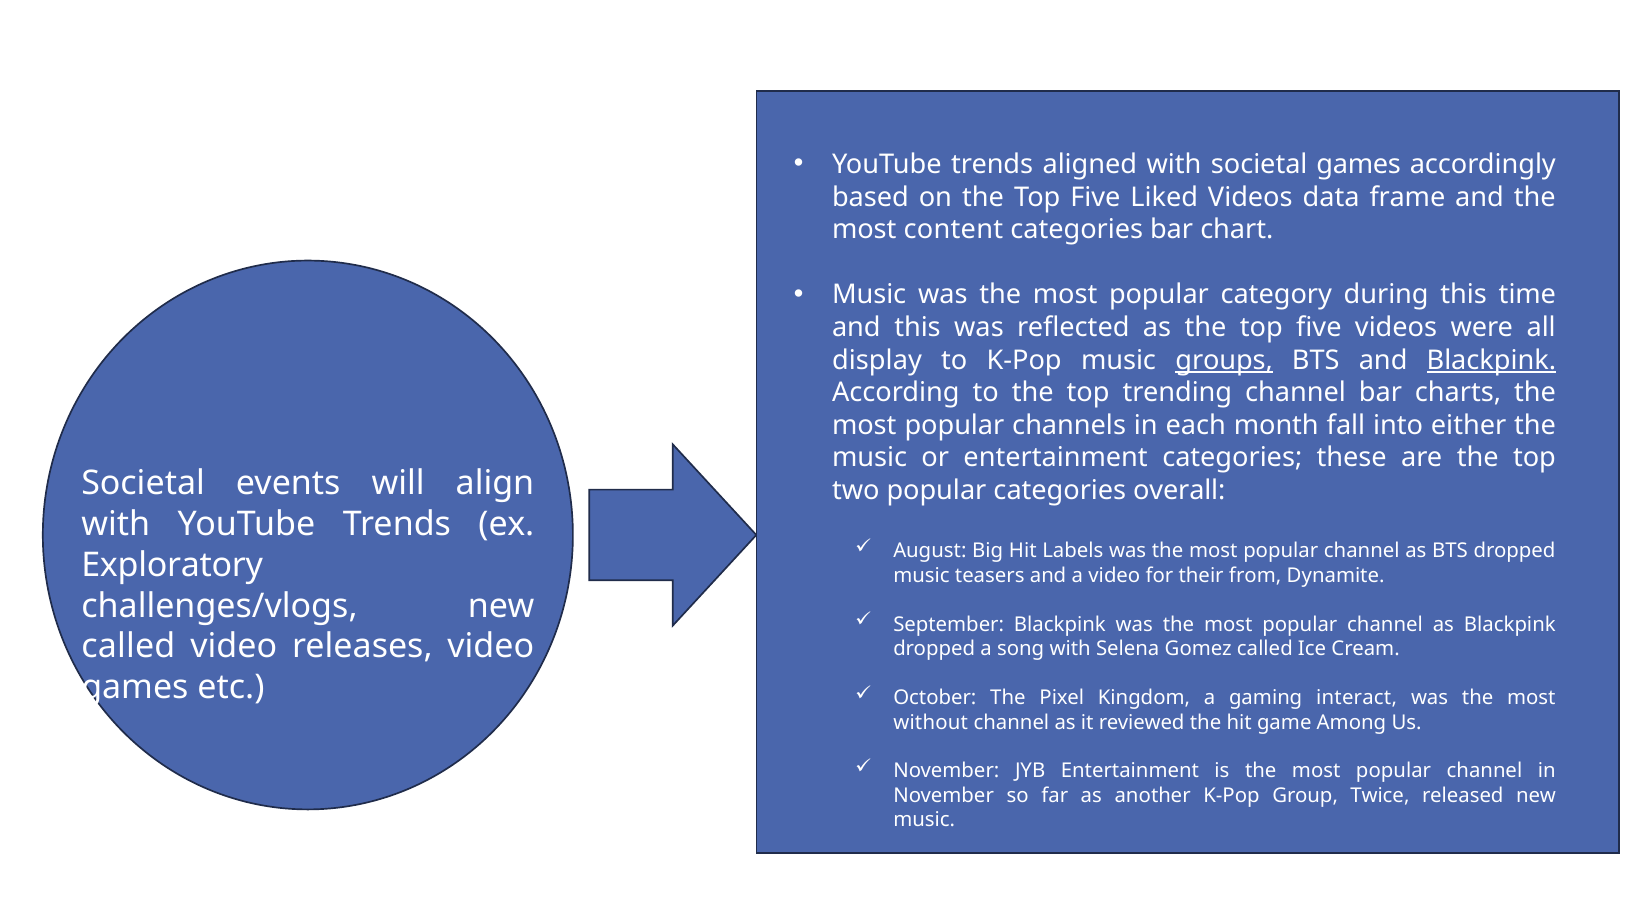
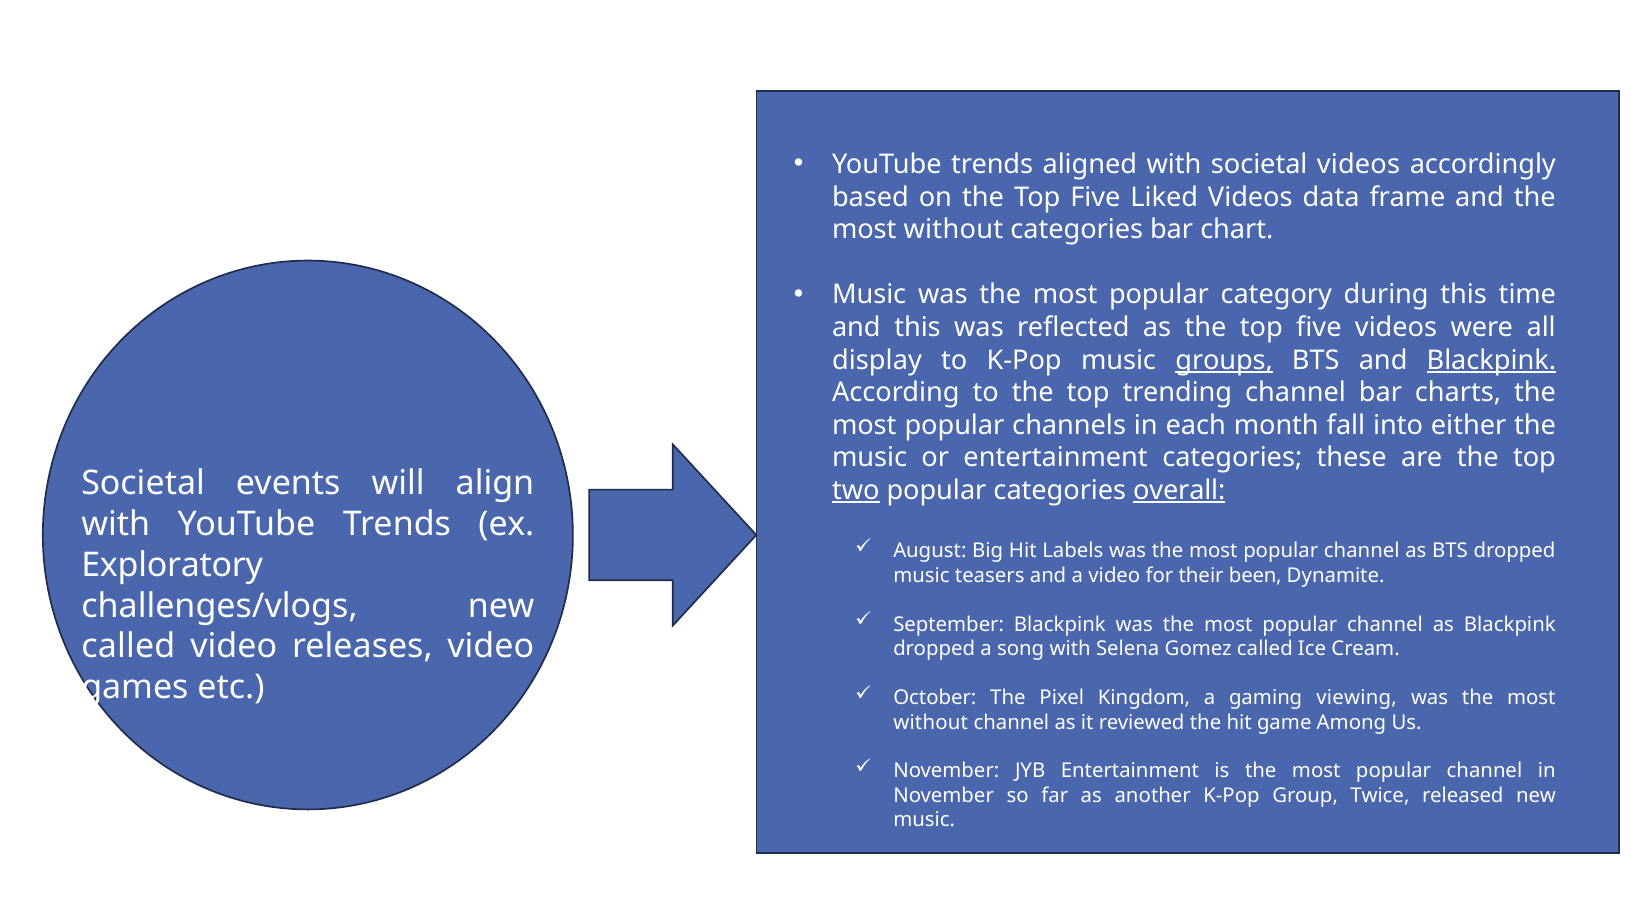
societal games: games -> videos
content at (953, 230): content -> without
two underline: none -> present
overall underline: none -> present
from: from -> been
interact: interact -> viewing
